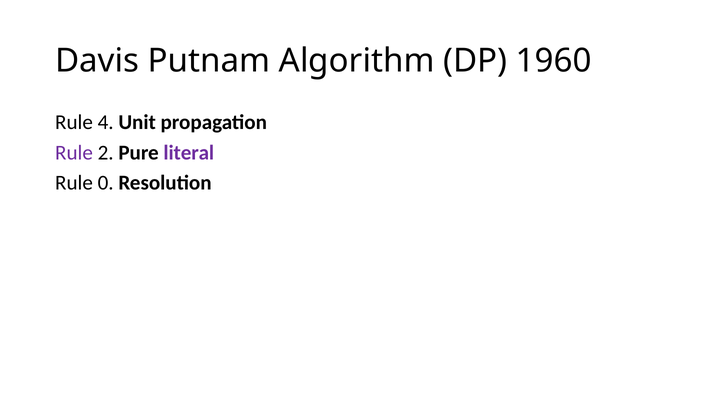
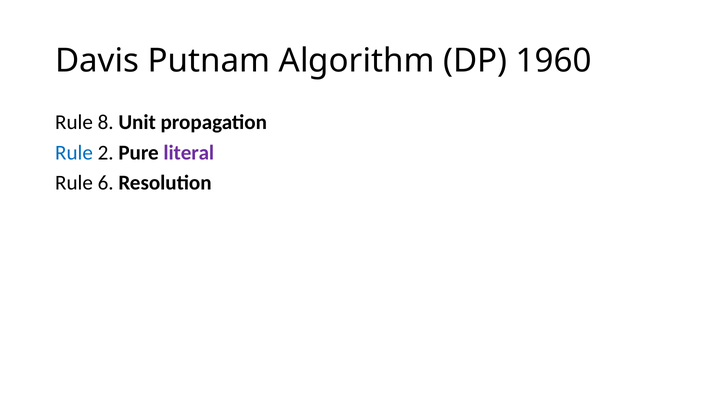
4: 4 -> 8
Rule at (74, 153) colour: purple -> blue
0: 0 -> 6
